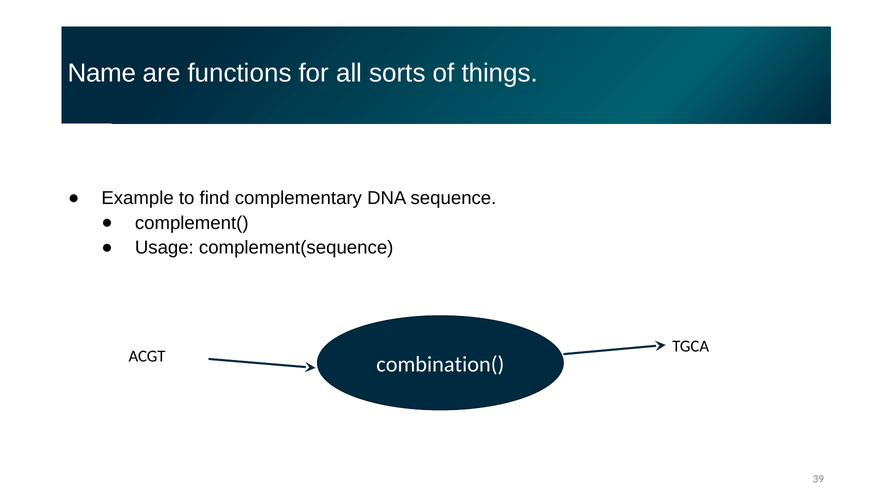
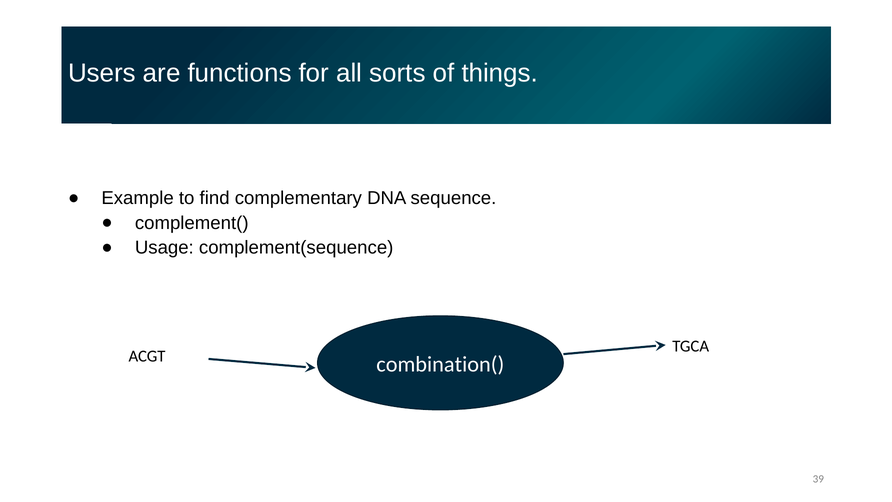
Name: Name -> Users
